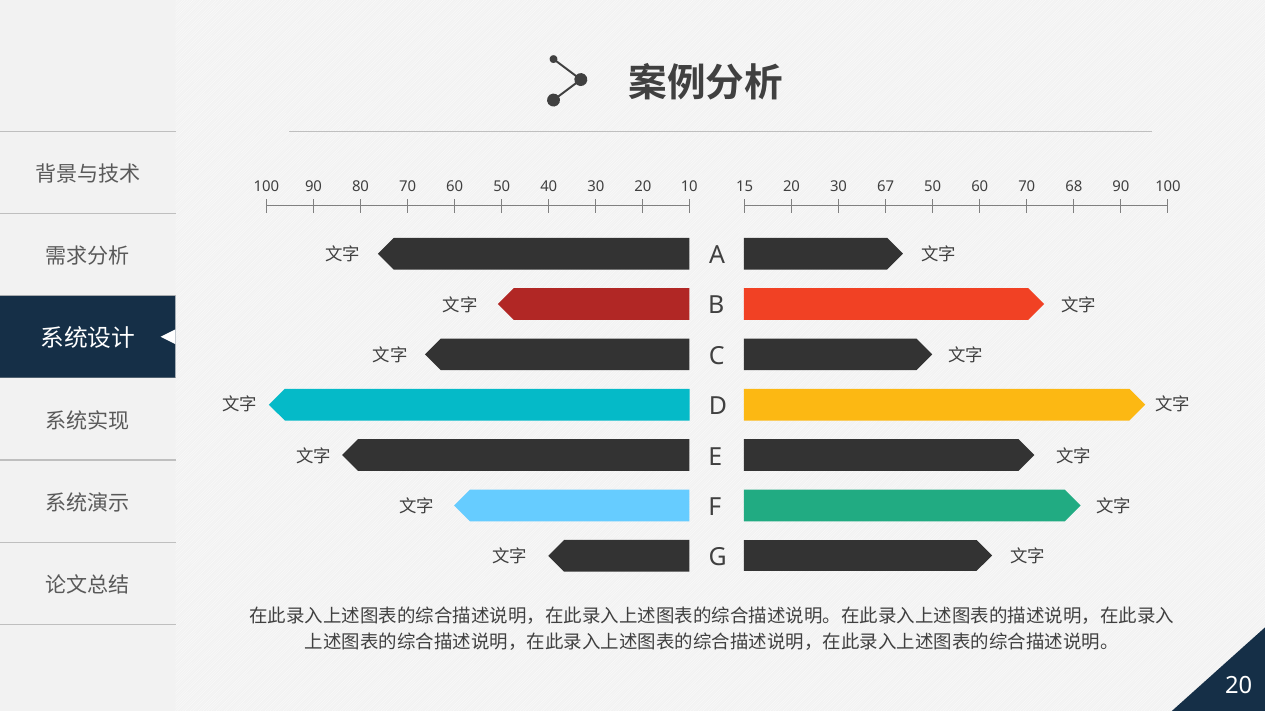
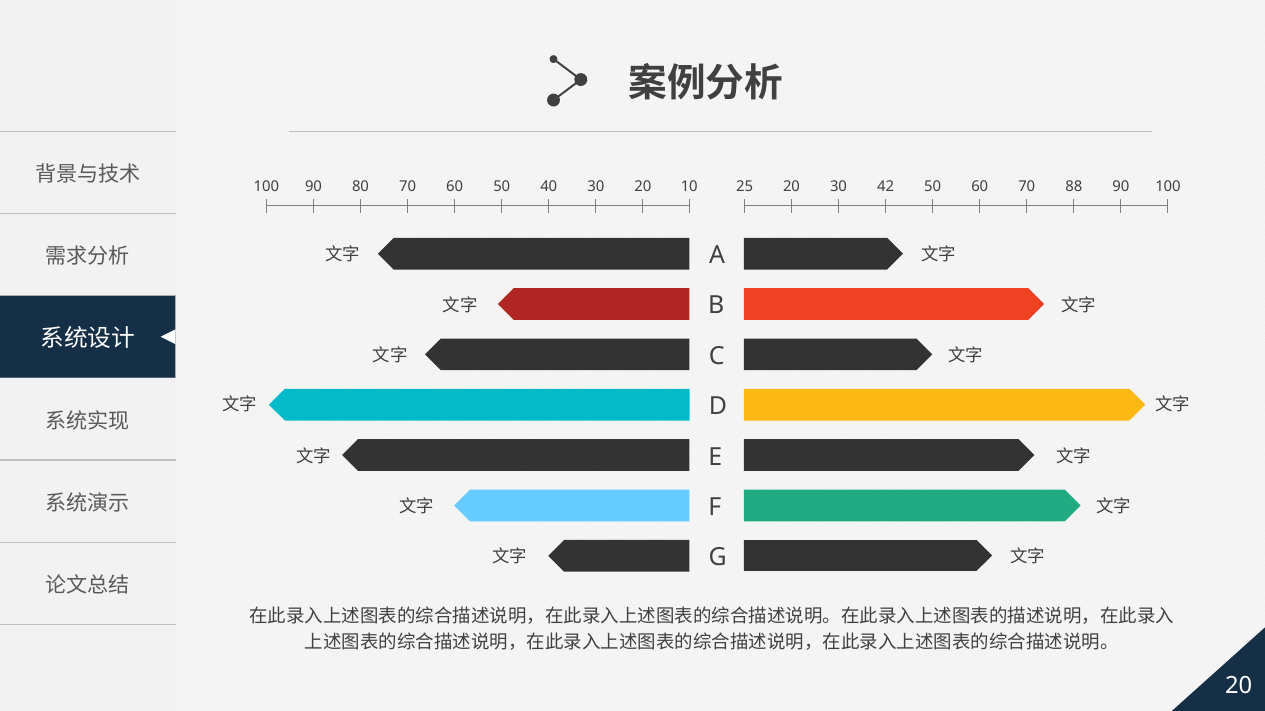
15: 15 -> 25
67: 67 -> 42
68: 68 -> 88
